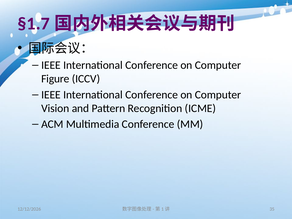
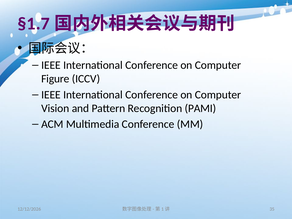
ICME: ICME -> PAMI
